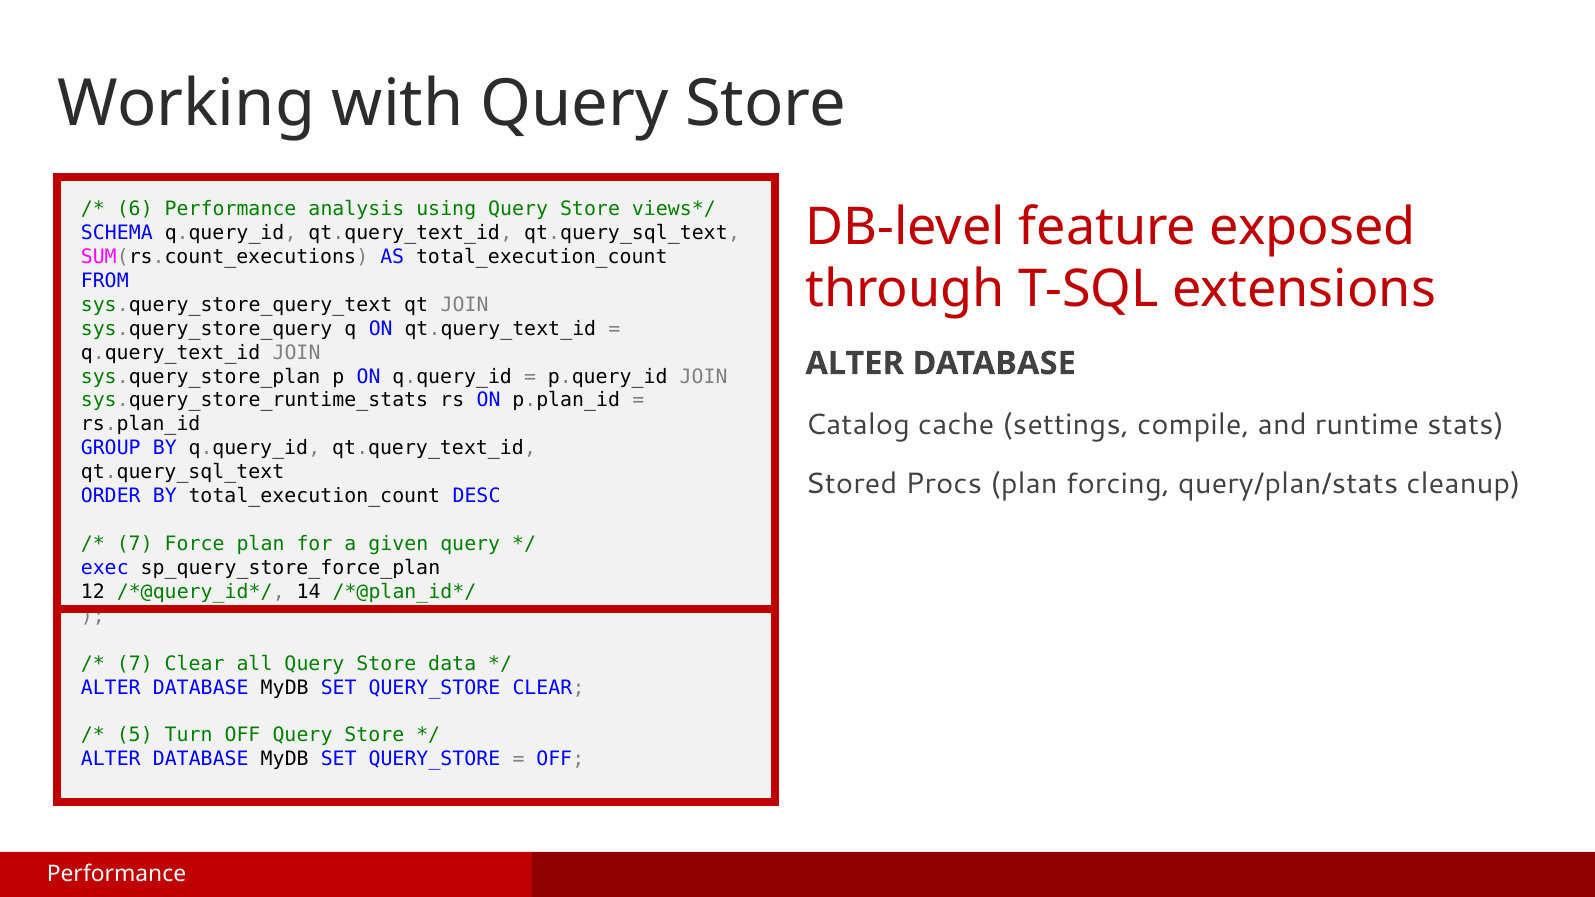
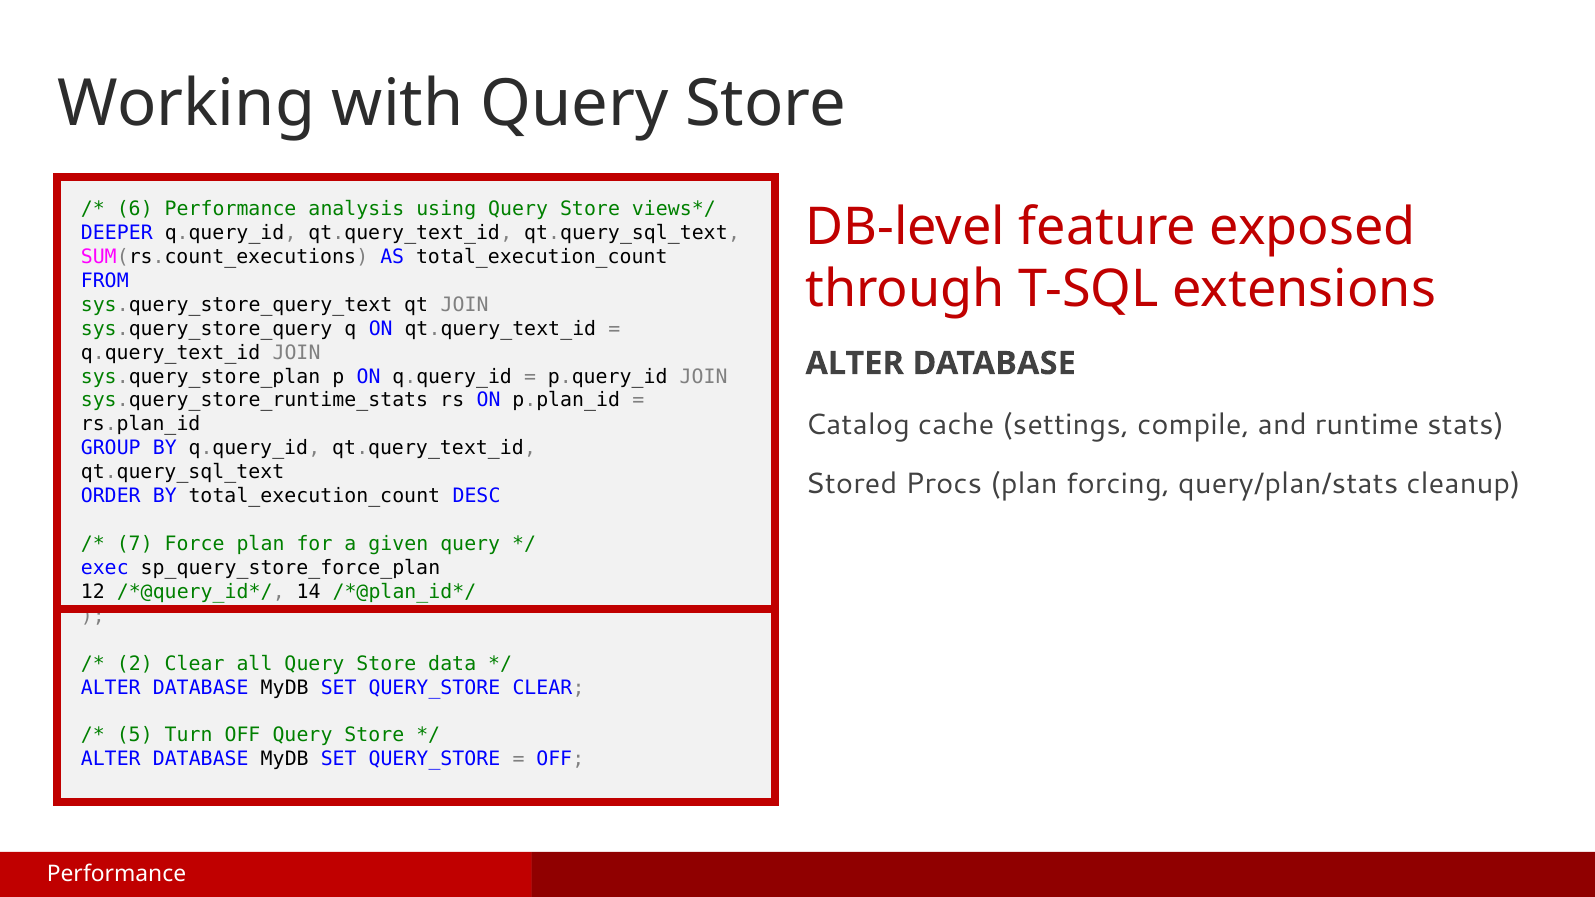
SCHEMA: SCHEMA -> DEEPER
7 at (135, 664): 7 -> 2
